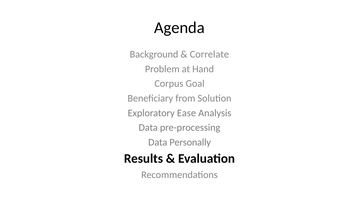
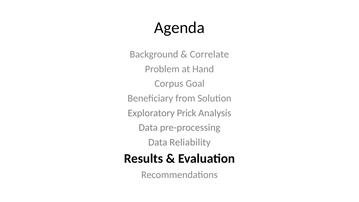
Ease: Ease -> Prick
Personally: Personally -> Reliability
